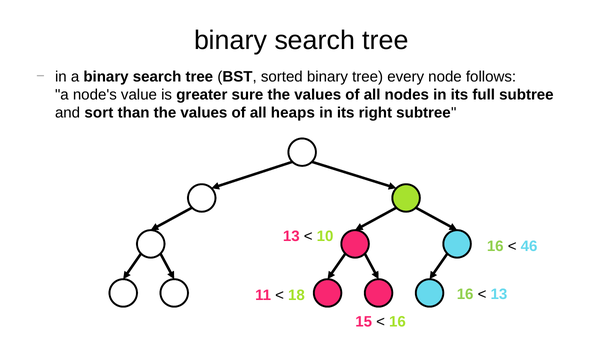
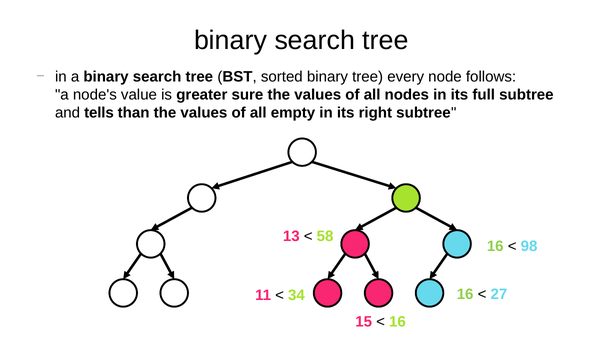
sort: sort -> tells
heaps: heaps -> empty
10: 10 -> 58
46: 46 -> 98
13 at (499, 294): 13 -> 27
18: 18 -> 34
